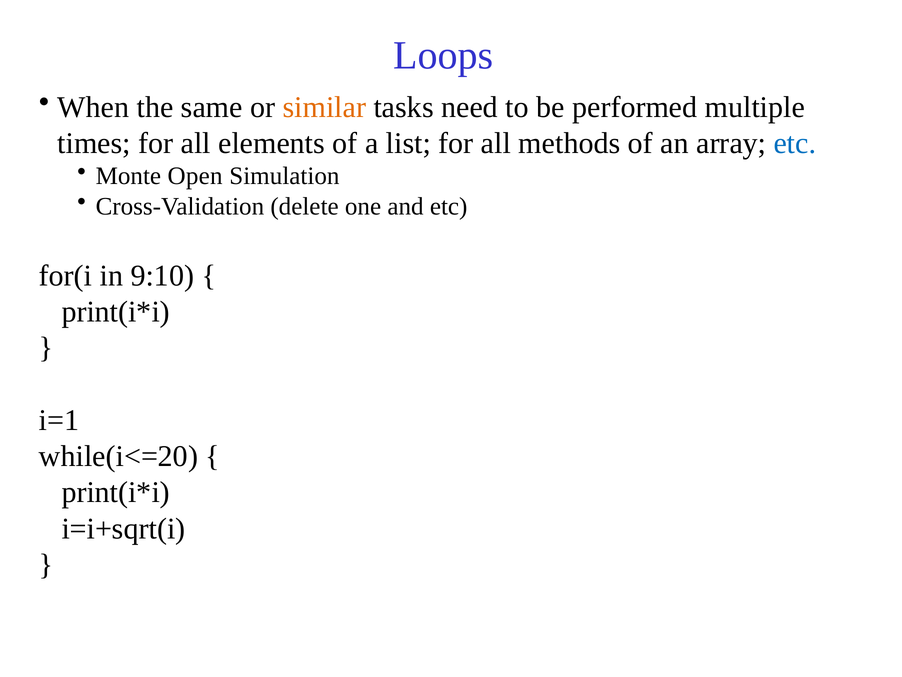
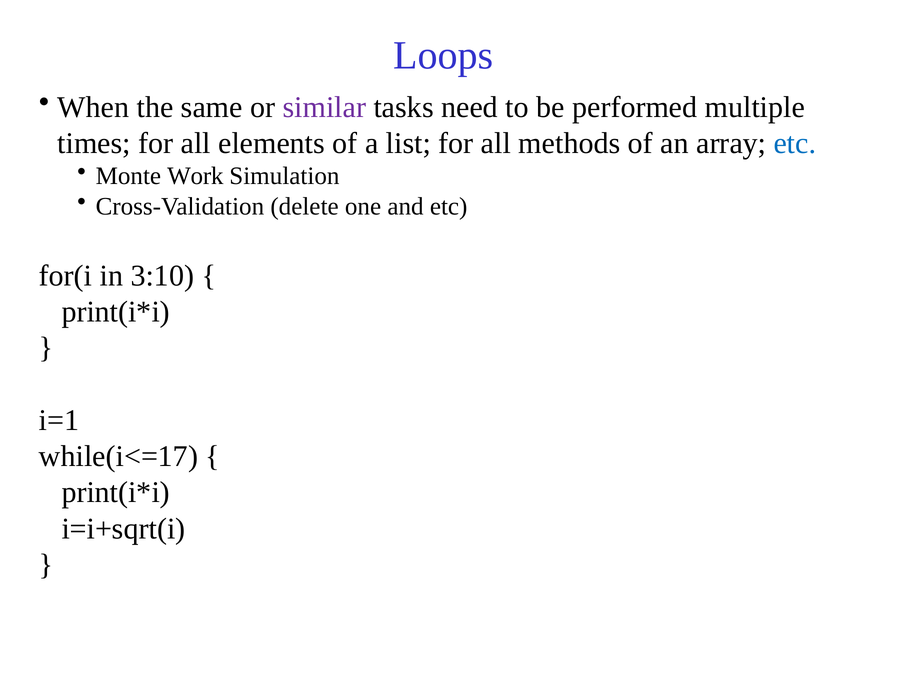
similar colour: orange -> purple
Open: Open -> Work
9:10: 9:10 -> 3:10
while(i<=20: while(i<=20 -> while(i<=17
